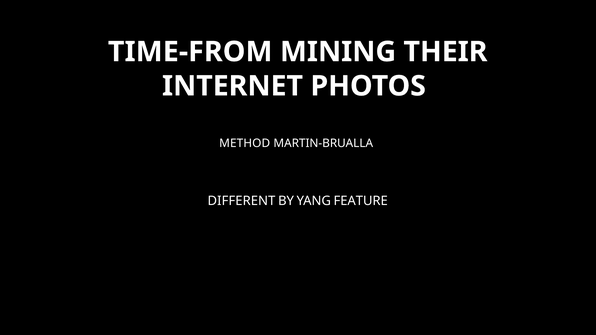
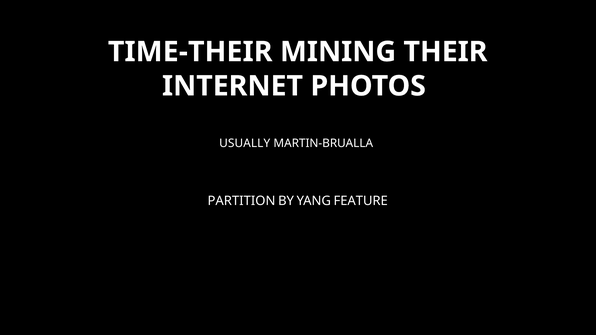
TIME-FROM: TIME-FROM -> TIME-THEIR
METHOD: METHOD -> USUALLY
DIFFERENT: DIFFERENT -> PARTITION
